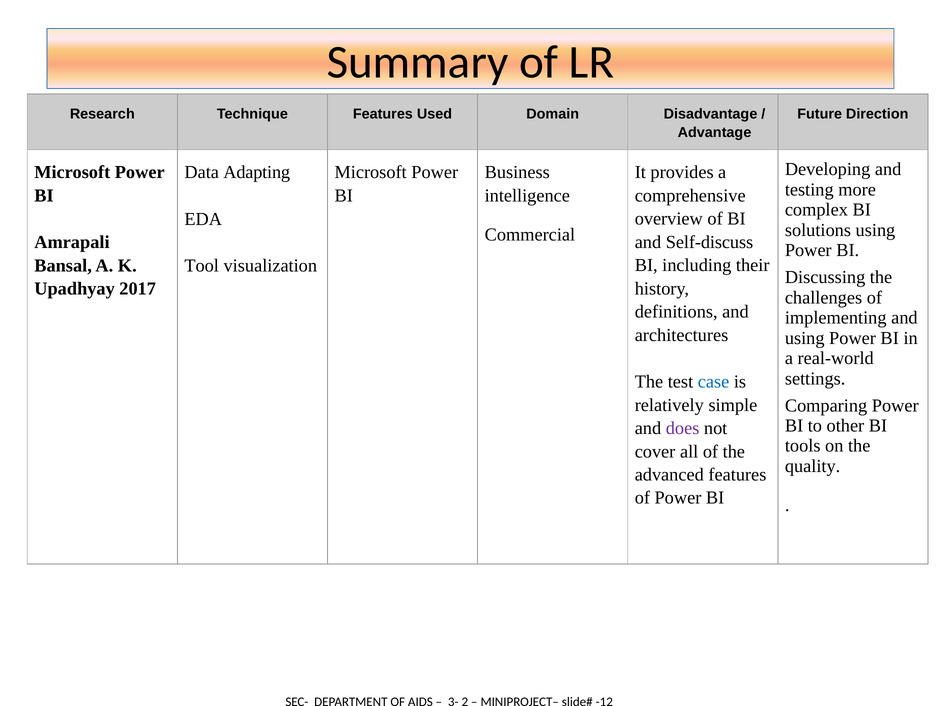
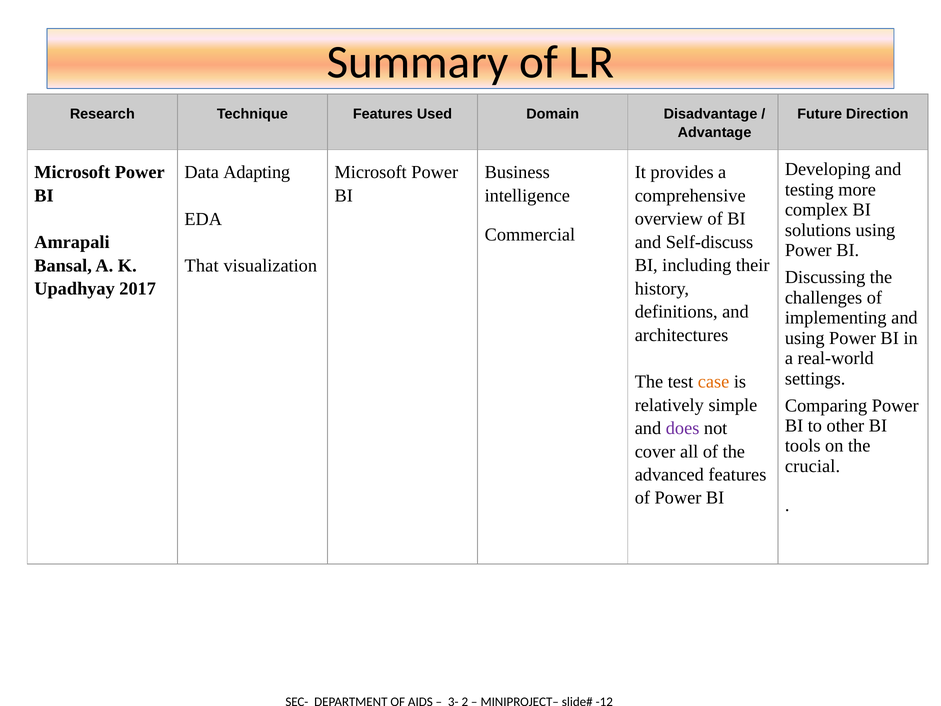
Tool: Tool -> That
case colour: blue -> orange
quality: quality -> crucial
